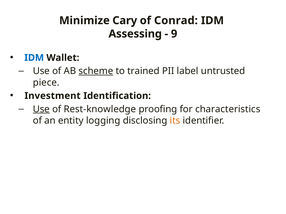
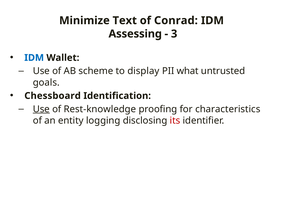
Cary: Cary -> Text
9: 9 -> 3
scheme underline: present -> none
trained: trained -> display
label: label -> what
piece: piece -> goals
Investment: Investment -> Chessboard
its colour: orange -> red
